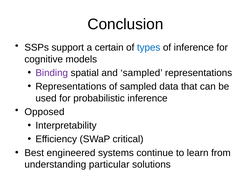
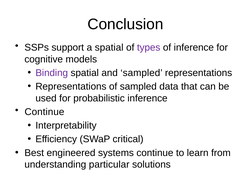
a certain: certain -> spatial
types colour: blue -> purple
Opposed at (44, 112): Opposed -> Continue
